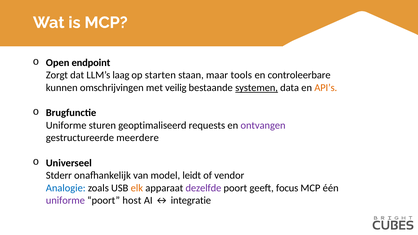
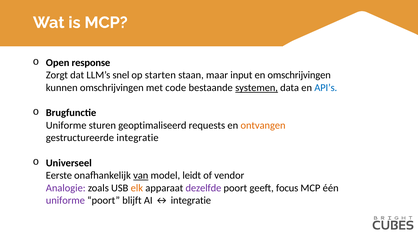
endpoint: endpoint -> response
laag: laag -> snel
tools: tools -> input
en controleerbare: controleerbare -> omschrijvingen
veilig: veilig -> code
API’s colour: orange -> blue
ontvangen colour: purple -> orange
gestructureerde meerdere: meerdere -> integratie
Stderr: Stderr -> Eerste
van underline: none -> present
Analogie colour: blue -> purple
host: host -> blijft
